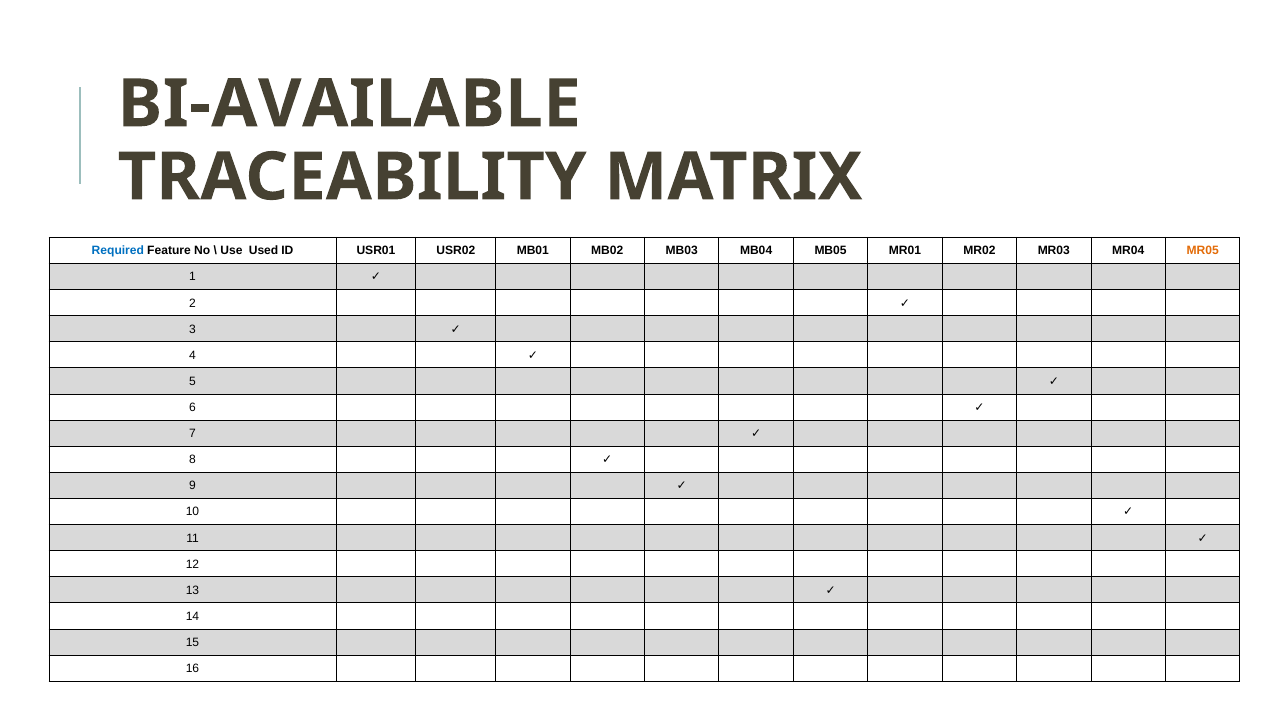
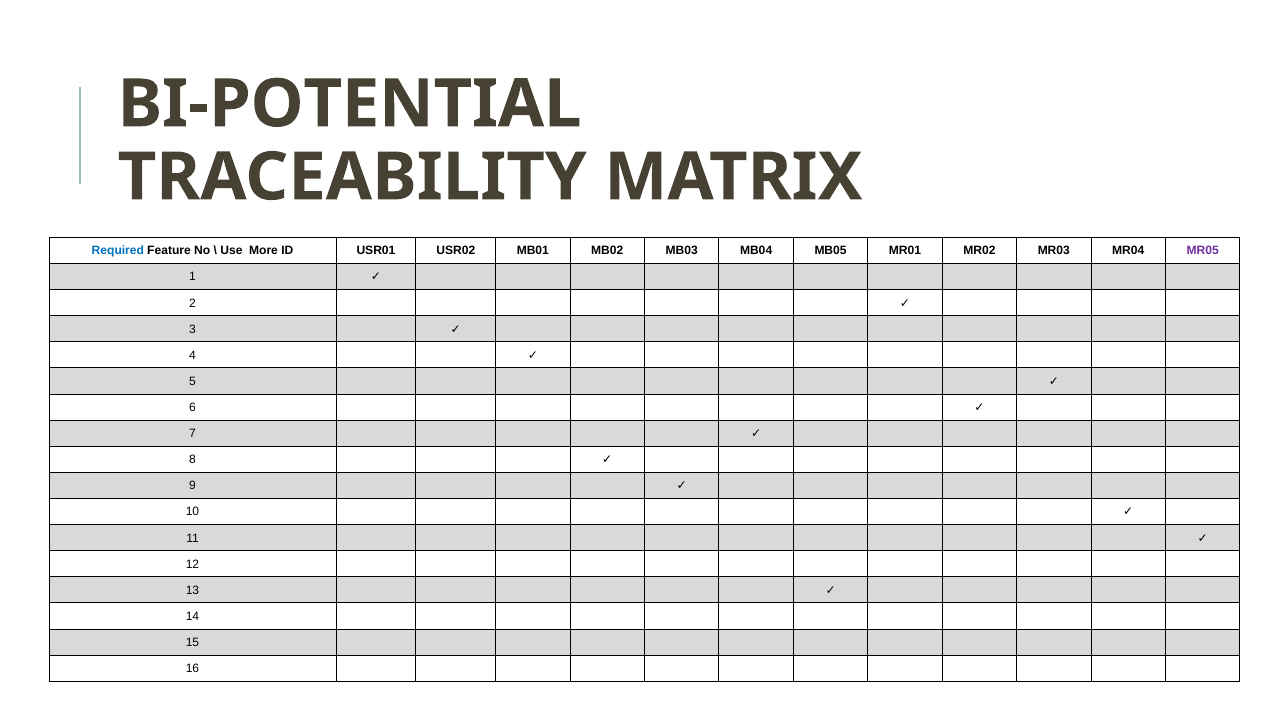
BI-AVAILABLE: BI-AVAILABLE -> BI-POTENTIAL
Used: Used -> More
MR05 colour: orange -> purple
